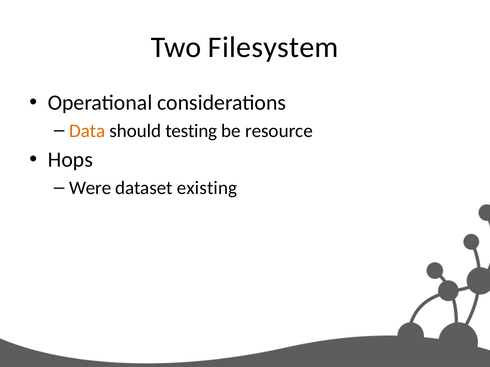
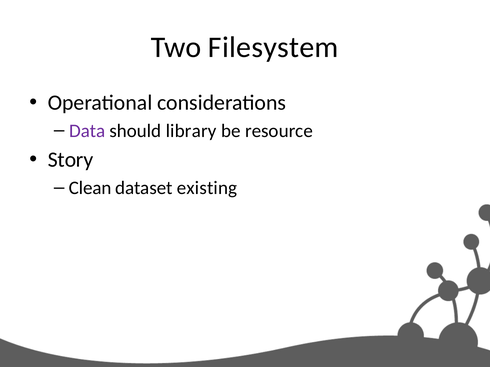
Data colour: orange -> purple
testing: testing -> library
Hops: Hops -> Story
Were: Were -> Clean
